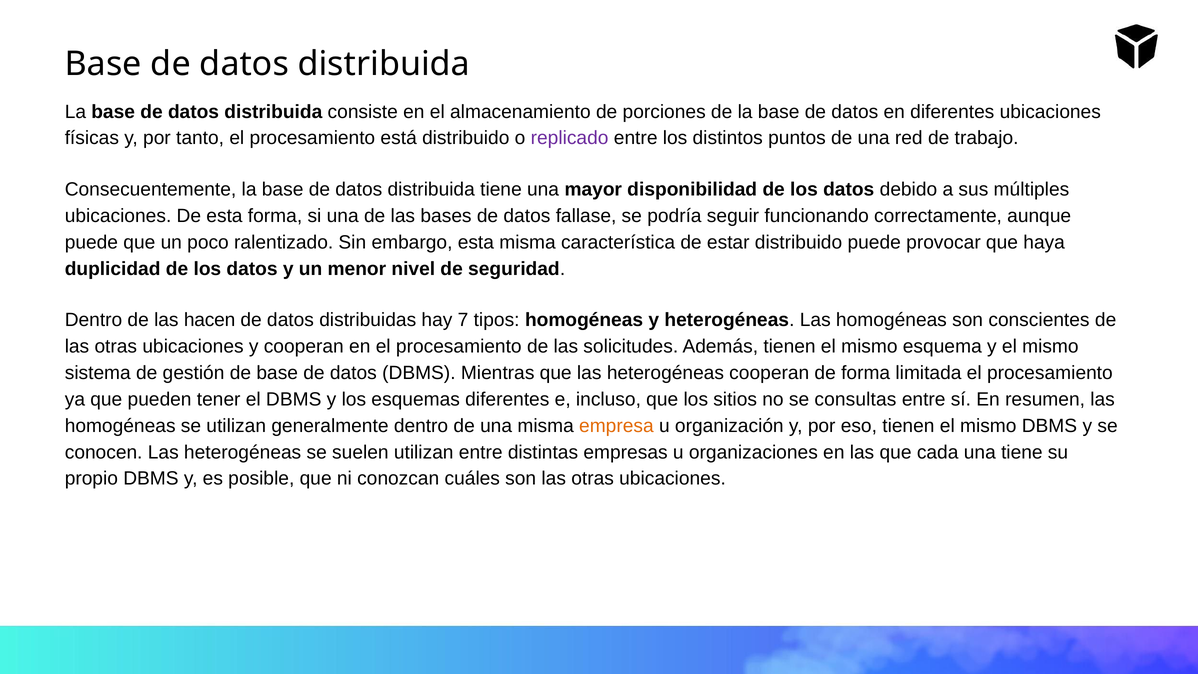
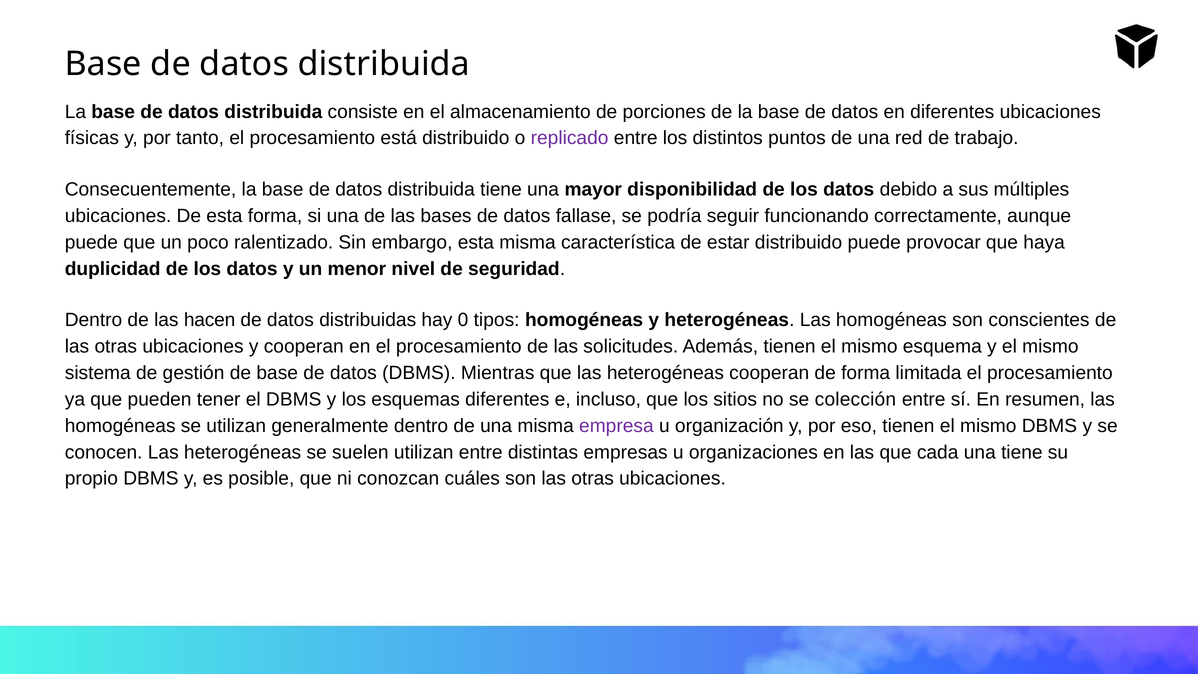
7: 7 -> 0
consultas: consultas -> colección
empresa colour: orange -> purple
